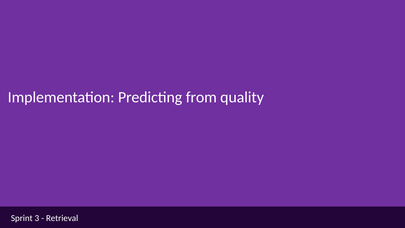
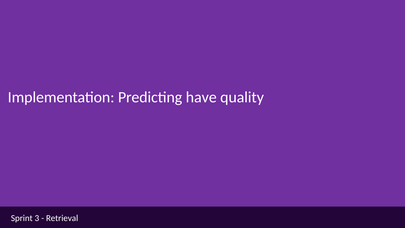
from: from -> have
